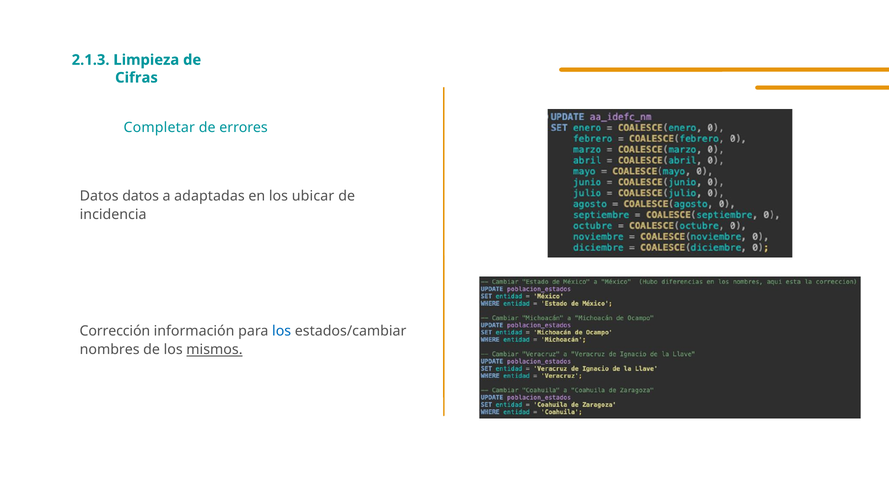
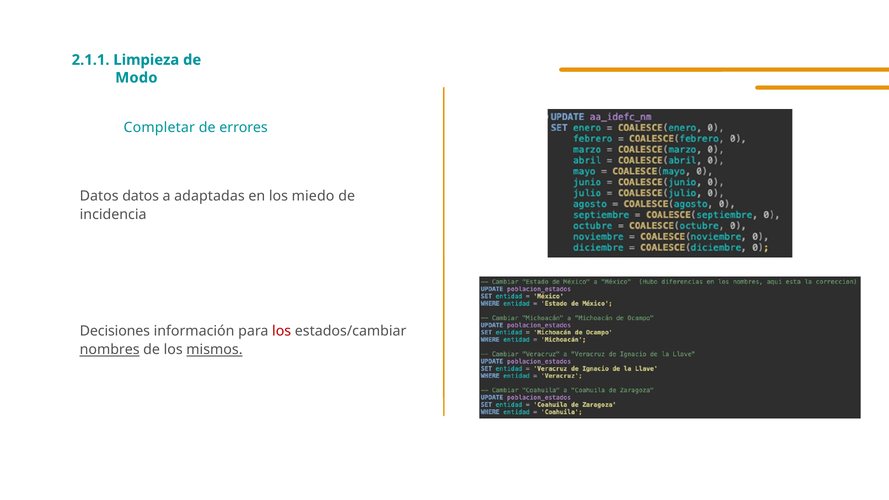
2.1.3: 2.1.3 -> 2.1.1
Cifras: Cifras -> Modo
ubicar: ubicar -> miedo
Corrección: Corrección -> Decisiones
los at (282, 331) colour: blue -> red
nombres underline: none -> present
